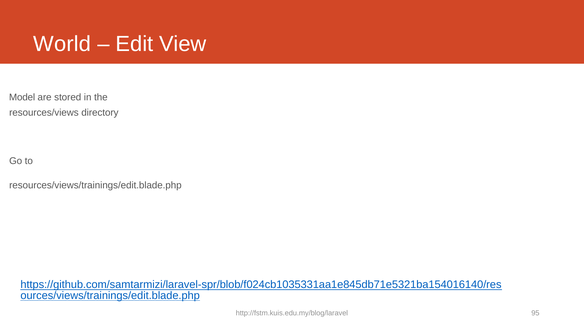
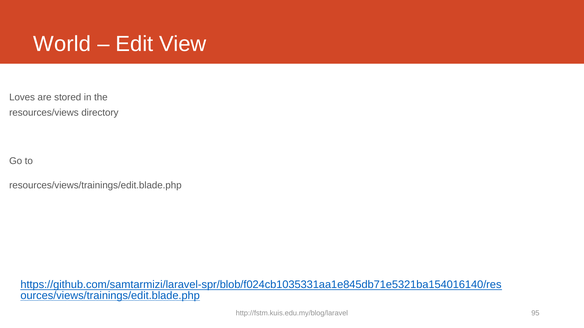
Model: Model -> Loves
